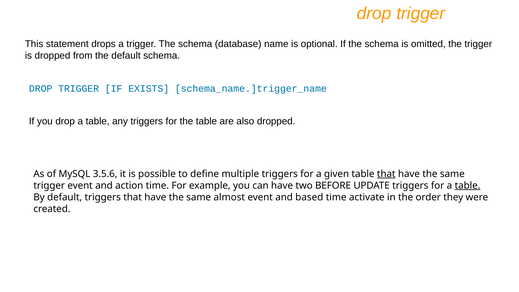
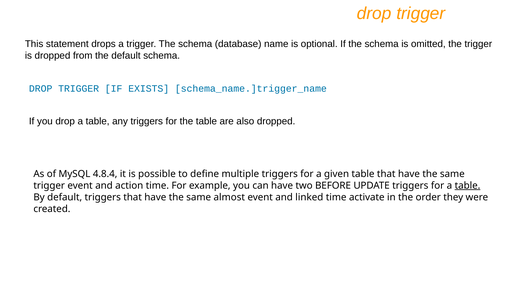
3.5.6: 3.5.6 -> 4.8.4
that at (386, 174) underline: present -> none
based: based -> linked
